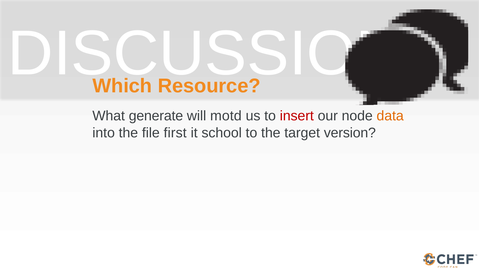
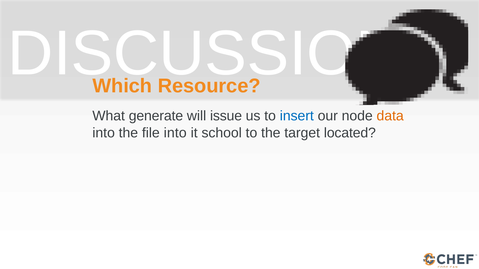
motd: motd -> issue
insert colour: red -> blue
file first: first -> into
version: version -> located
